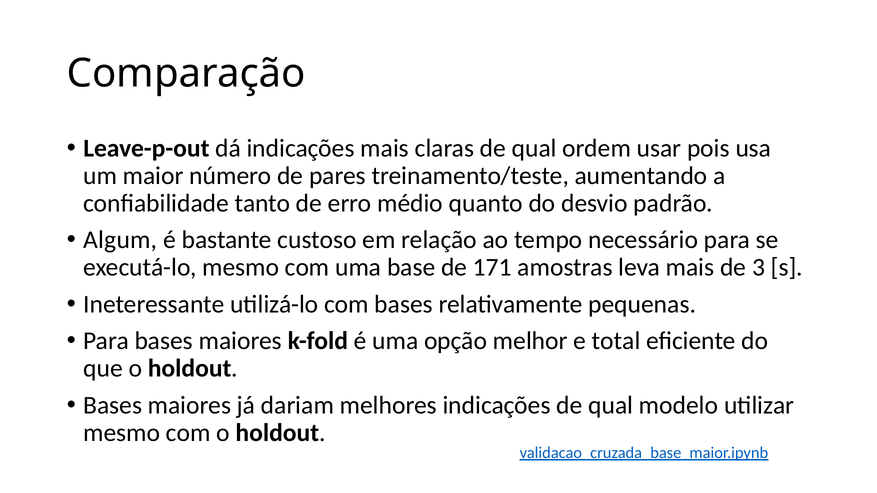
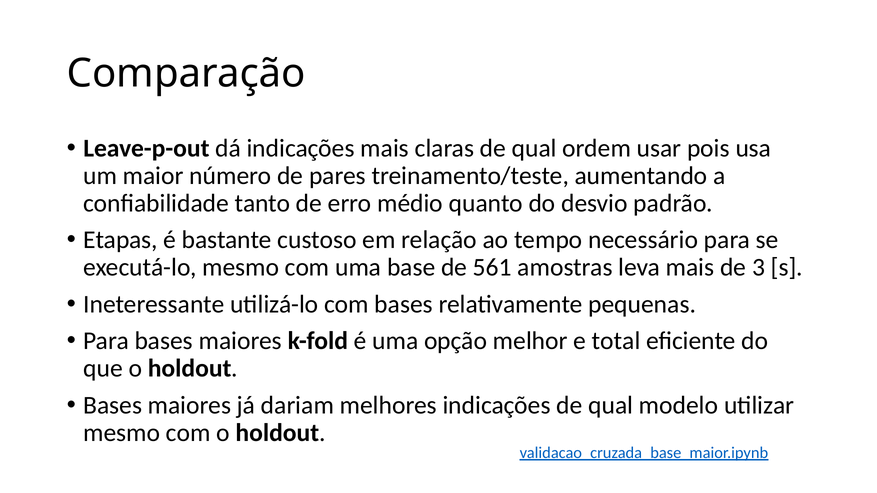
Algum: Algum -> Etapas
171: 171 -> 561
